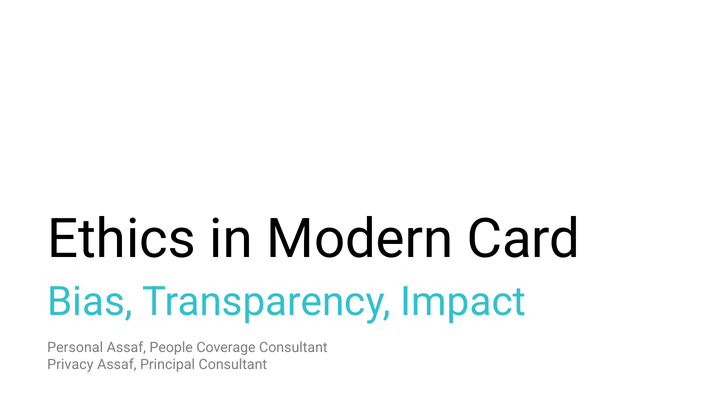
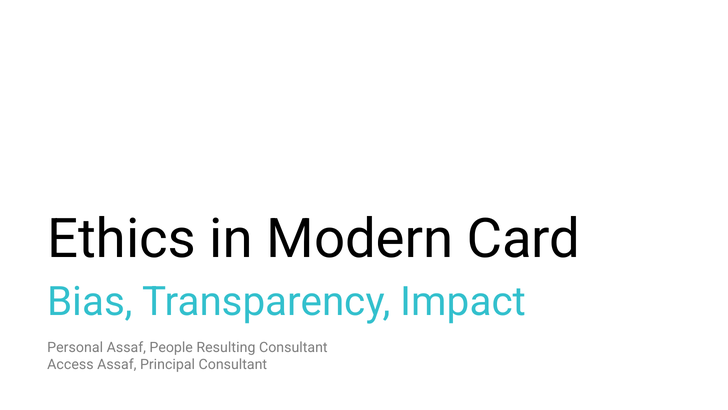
Coverage: Coverage -> Resulting
Privacy: Privacy -> Access
